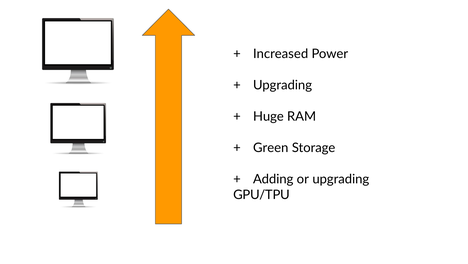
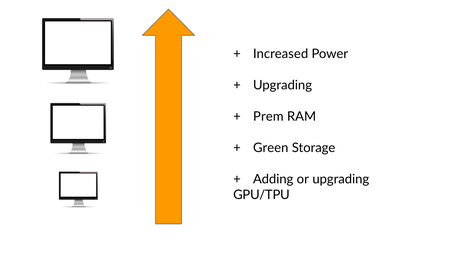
Huge: Huge -> Prem
